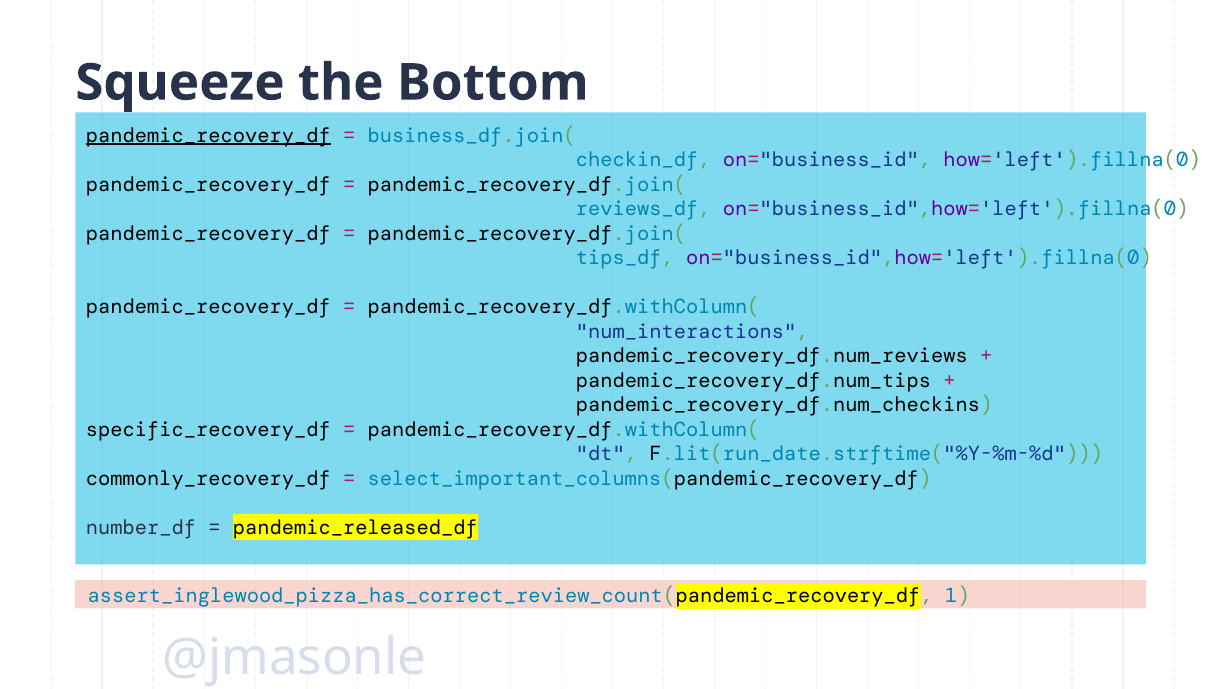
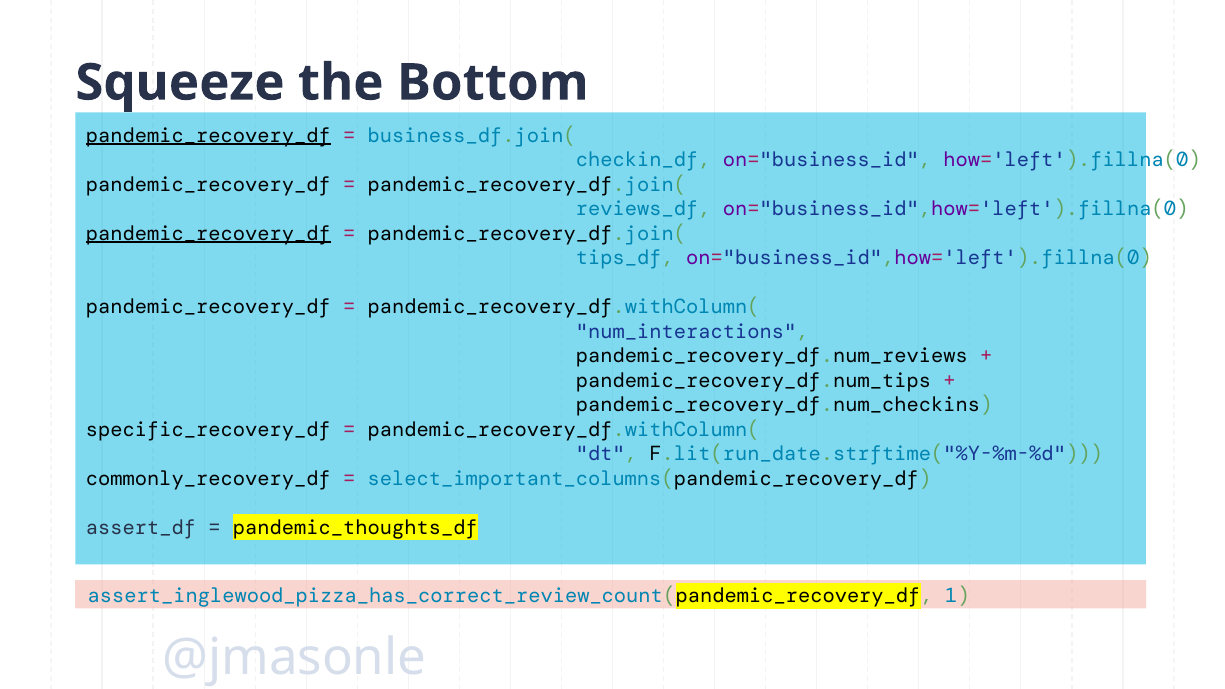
pandemic_recovery_df at (208, 233) underline: none -> present
number_df: number_df -> assert_df
pandemic_released_df: pandemic_released_df -> pandemic_thoughts_df
